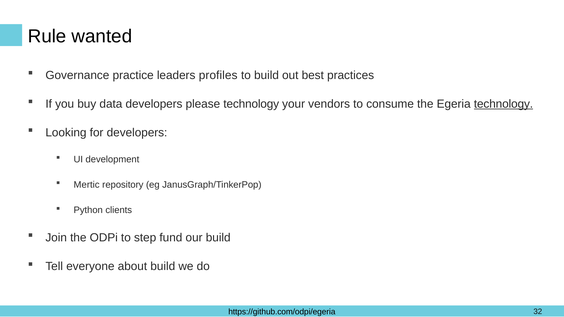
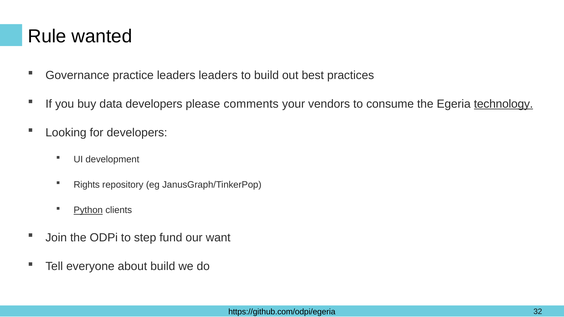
leaders profiles: profiles -> leaders
please technology: technology -> comments
Mertic: Mertic -> Rights
Python underline: none -> present
our build: build -> want
